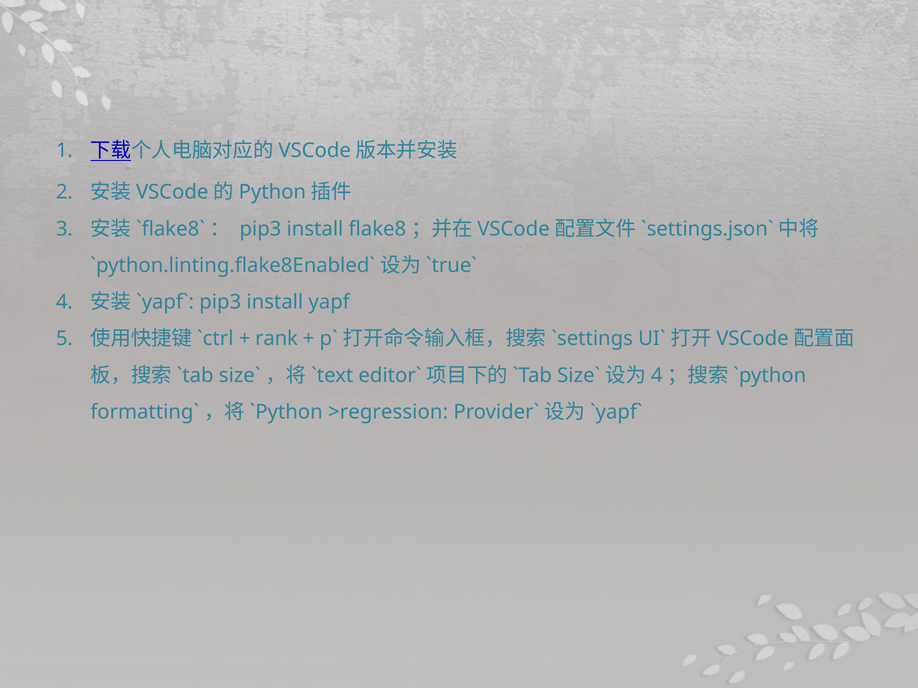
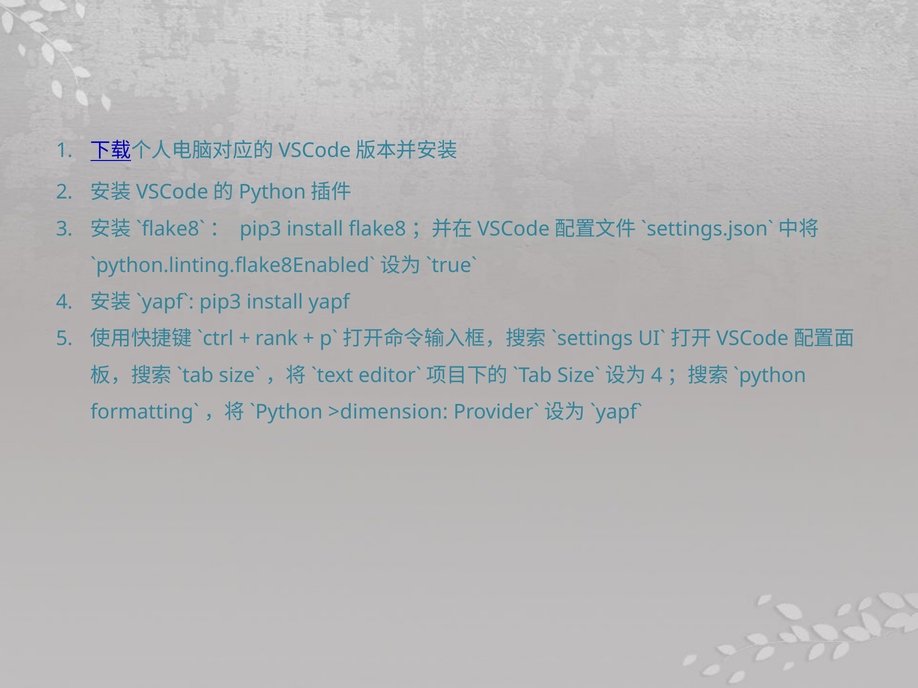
>regression: >regression -> >dimension
